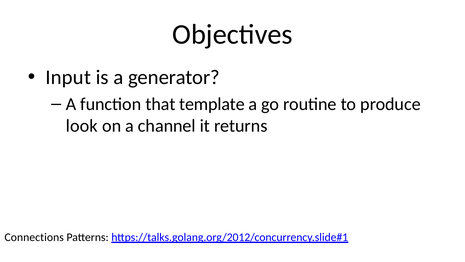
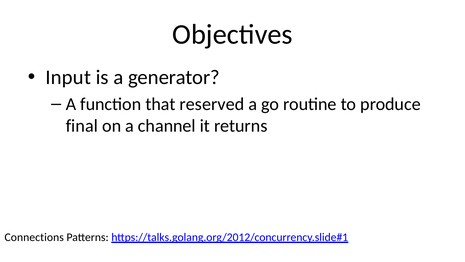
template: template -> reserved
look: look -> final
